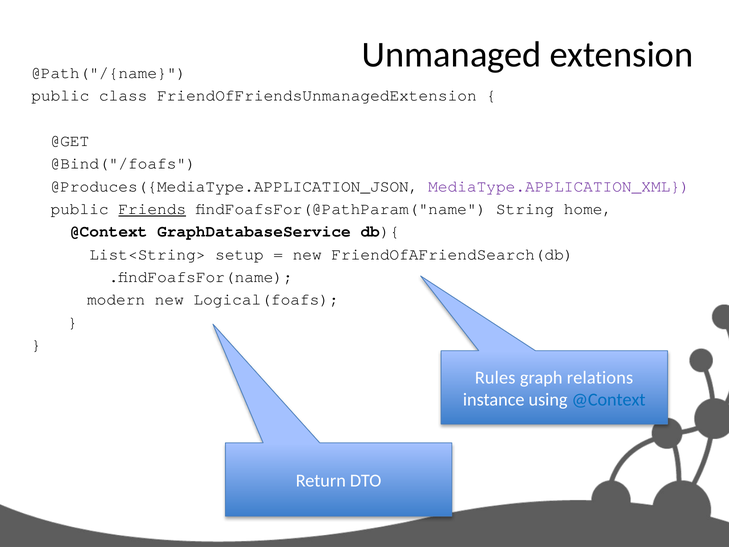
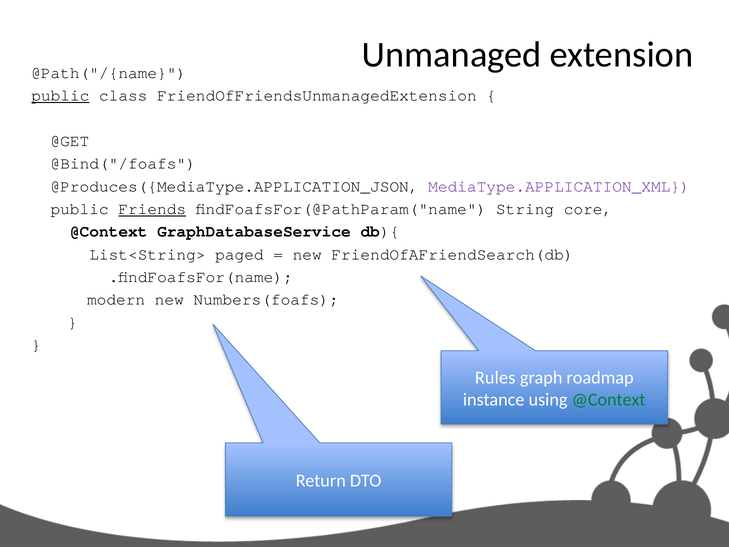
public at (60, 95) underline: none -> present
home: home -> core
setup: setup -> paged
Logical(foafs: Logical(foafs -> Numbers(foafs
relations: relations -> roadmap
@Context at (609, 399) colour: blue -> green
